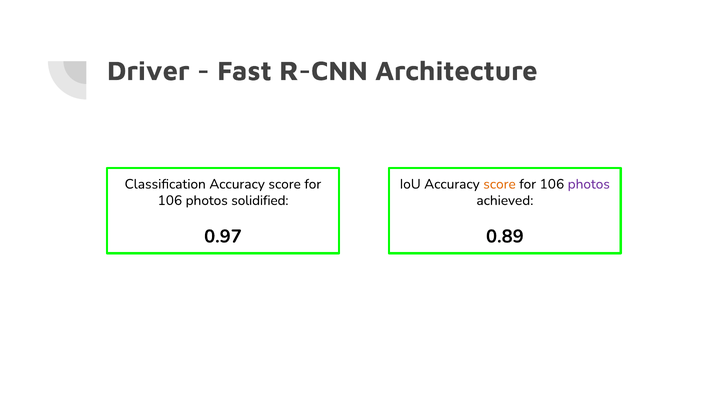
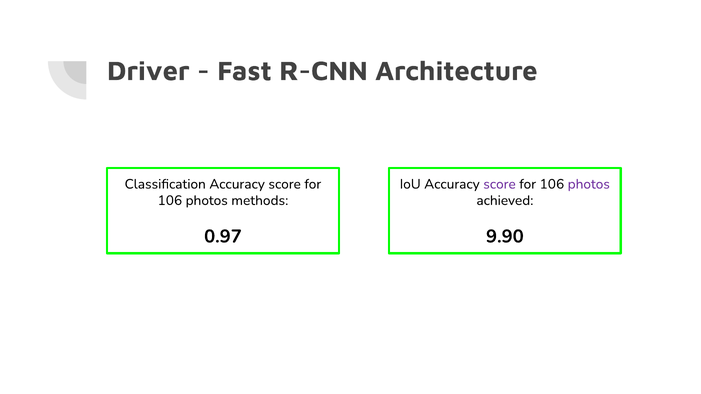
score at (499, 184) colour: orange -> purple
solidified: solidified -> methods
0.89: 0.89 -> 9.90
